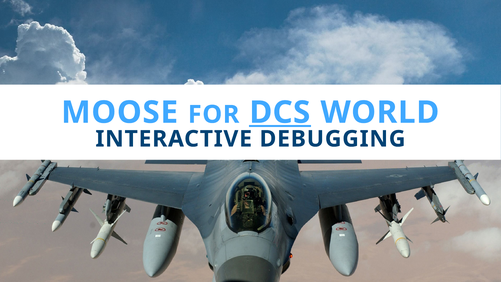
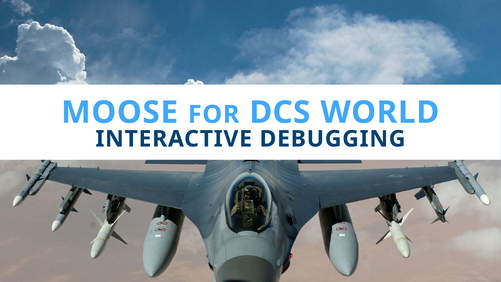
DCS underline: present -> none
